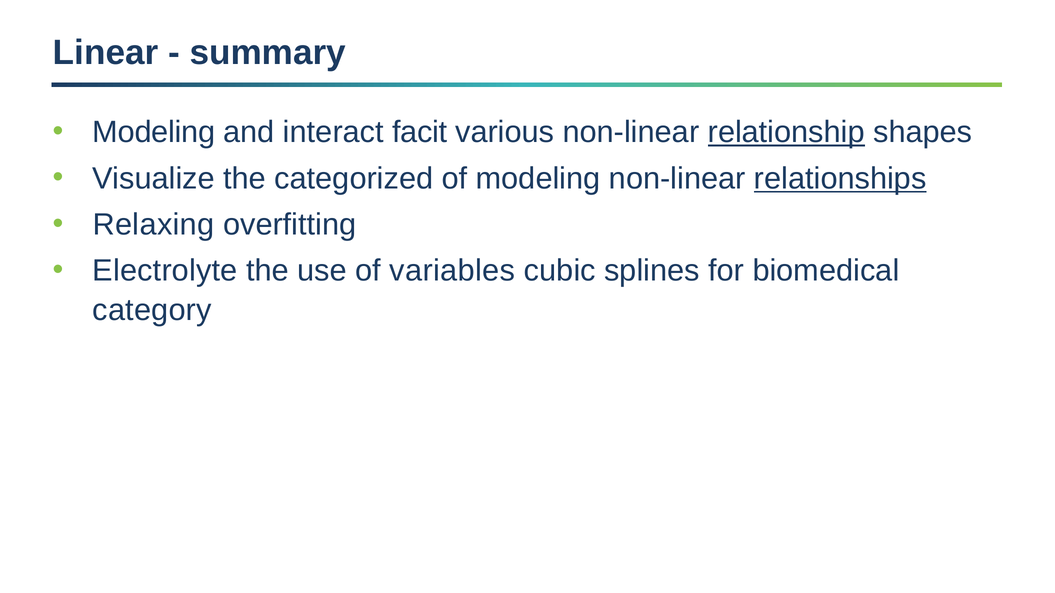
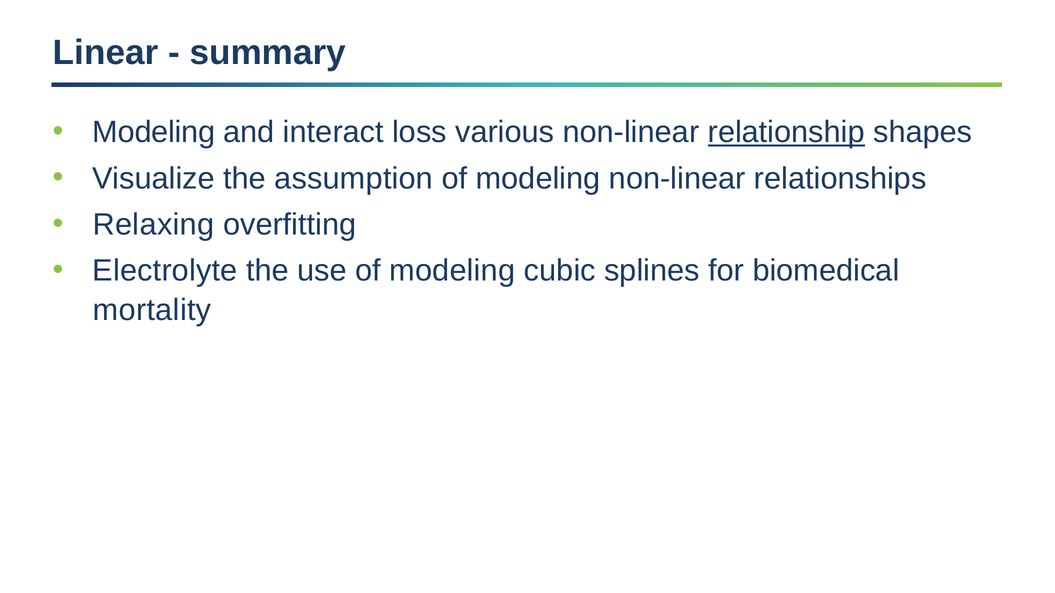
facit: facit -> loss
categorized: categorized -> assumption
relationships underline: present -> none
use of variables: variables -> modeling
category: category -> mortality
